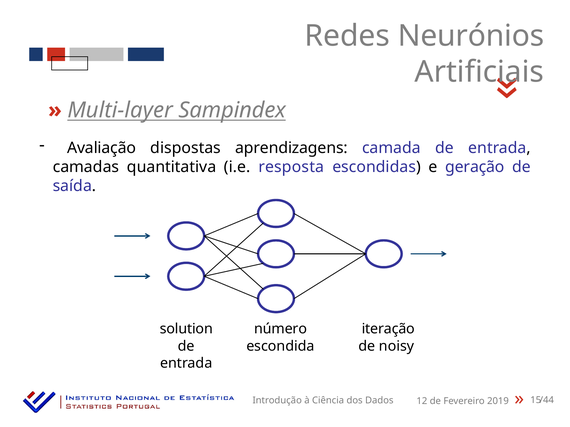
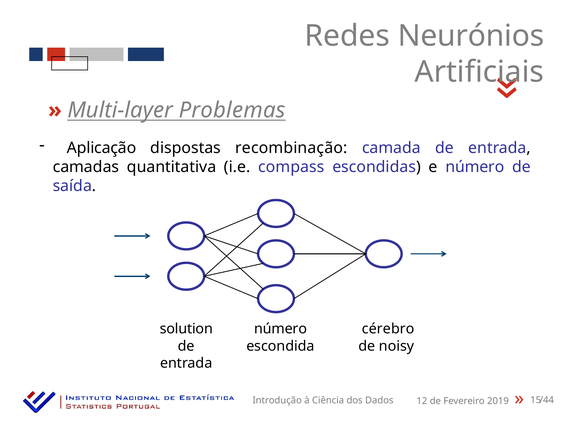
Sampindex: Sampindex -> Problemas
Avaliação: Avaliação -> Aplicação
aprendizagens: aprendizagens -> recombinação
resposta: resposta -> compass
e geração: geração -> número
iteração: iteração -> cérebro
